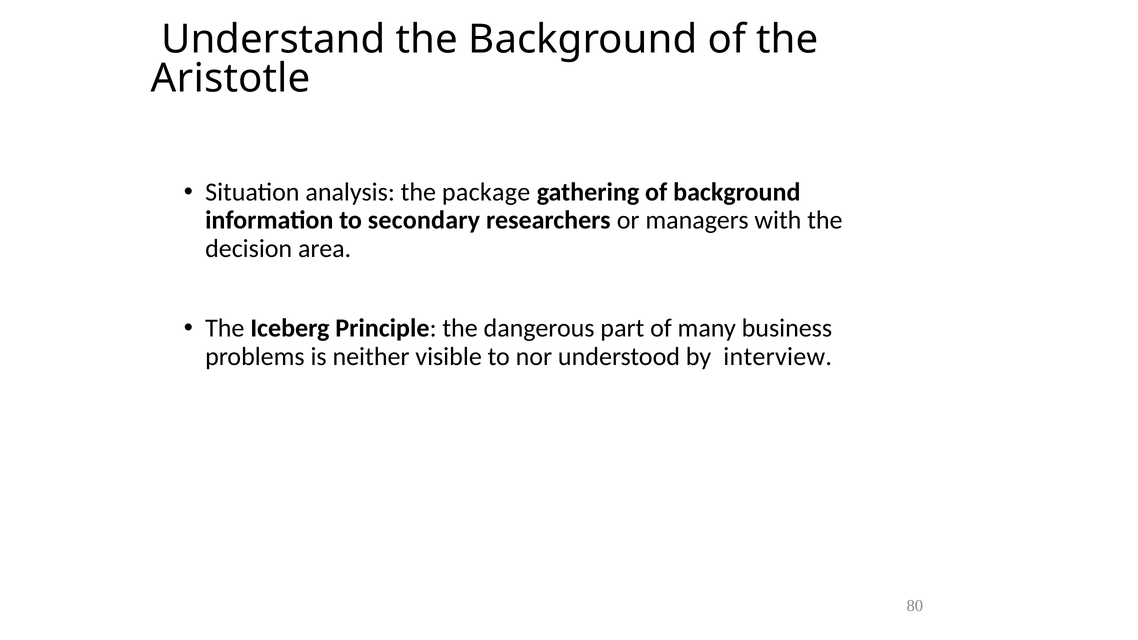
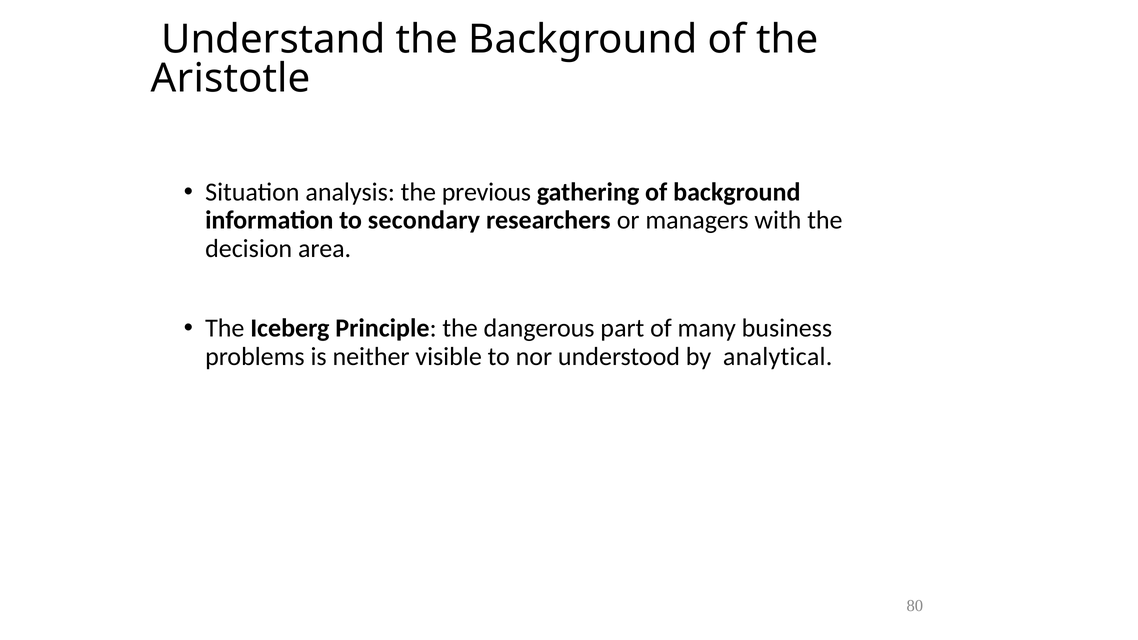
package: package -> previous
interview: interview -> analytical
